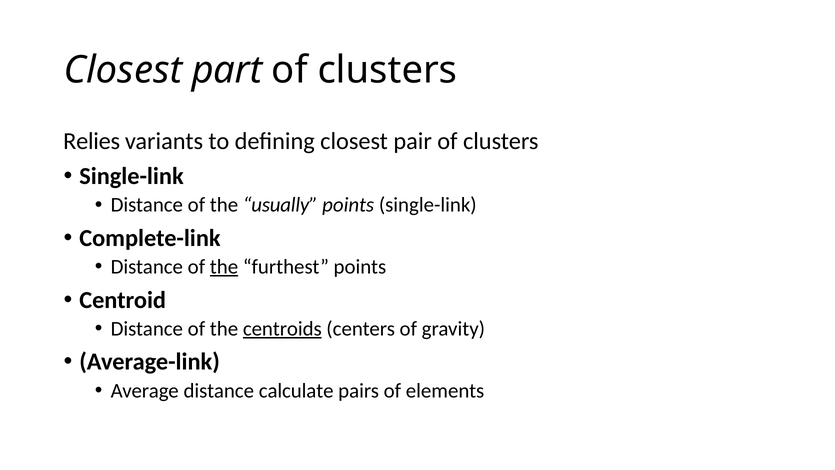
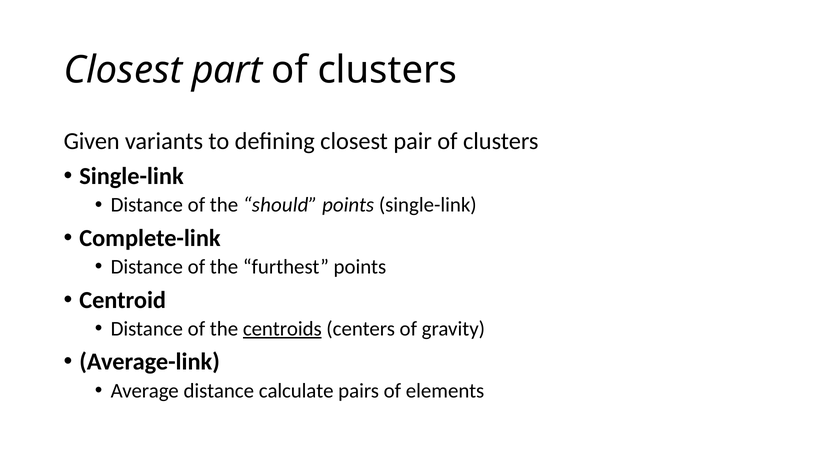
Relies: Relies -> Given
usually: usually -> should
the at (224, 267) underline: present -> none
